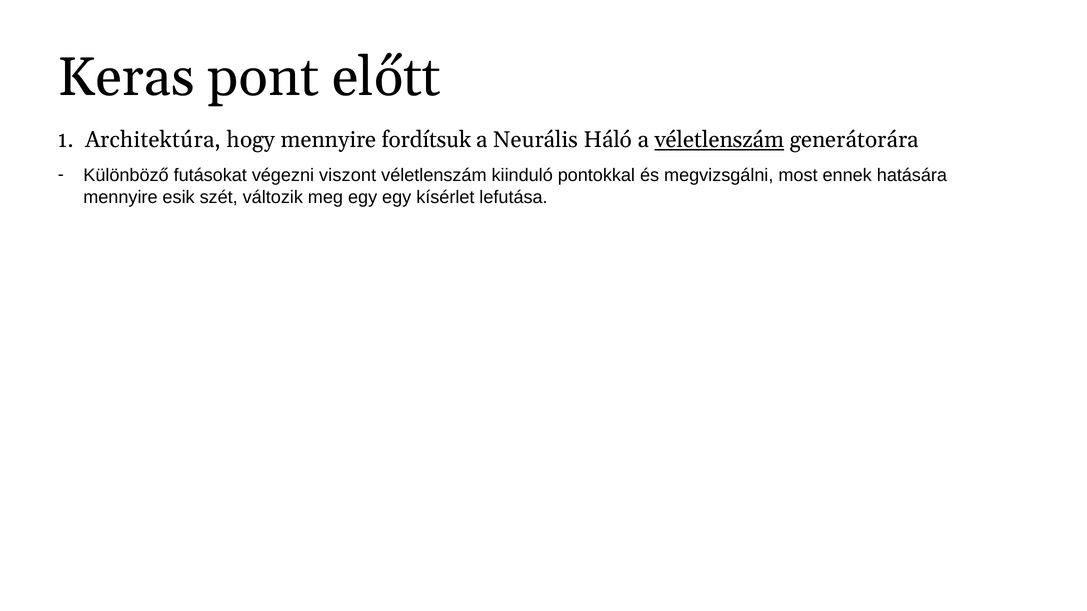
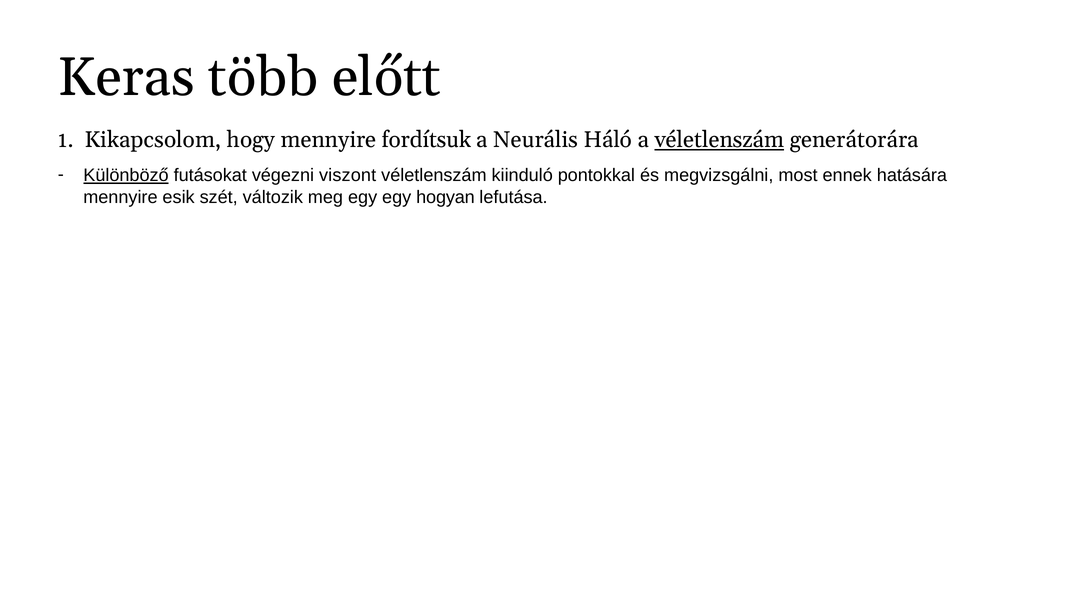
pont: pont -> több
Architektúra: Architektúra -> Kikapcsolom
Különböző underline: none -> present
kísérlet: kísérlet -> hogyan
